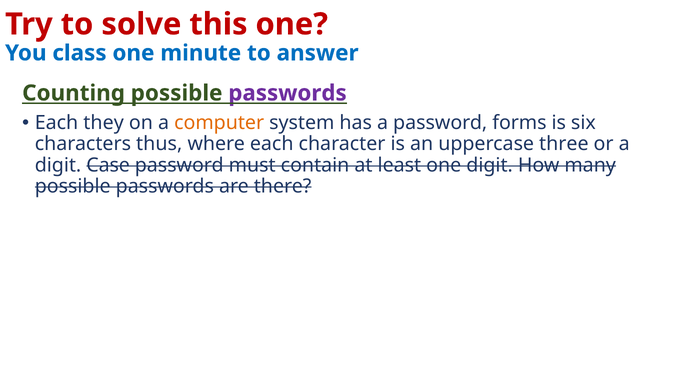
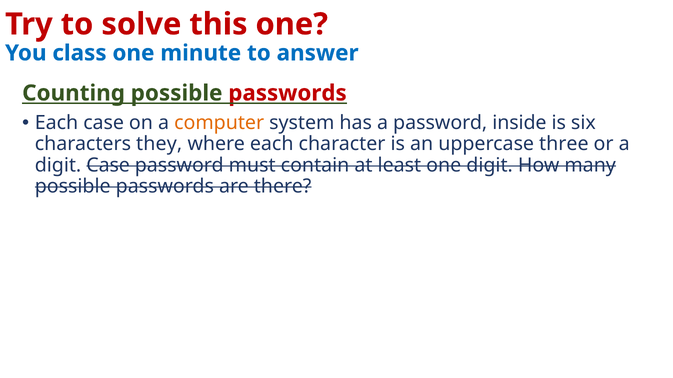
passwords at (287, 93) colour: purple -> red
Each they: they -> case
forms: forms -> inside
thus: thus -> they
